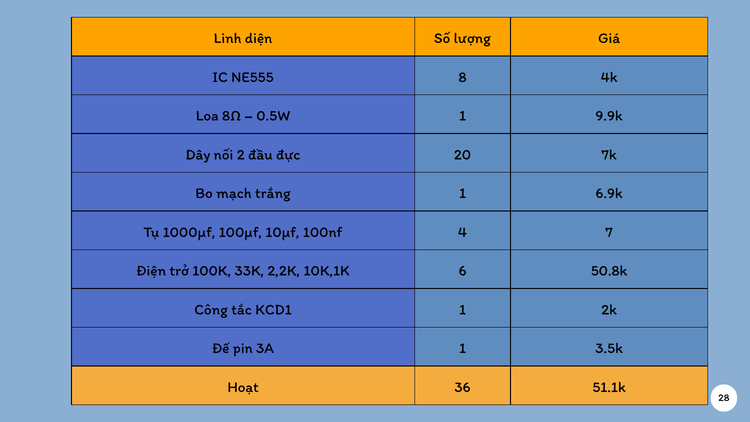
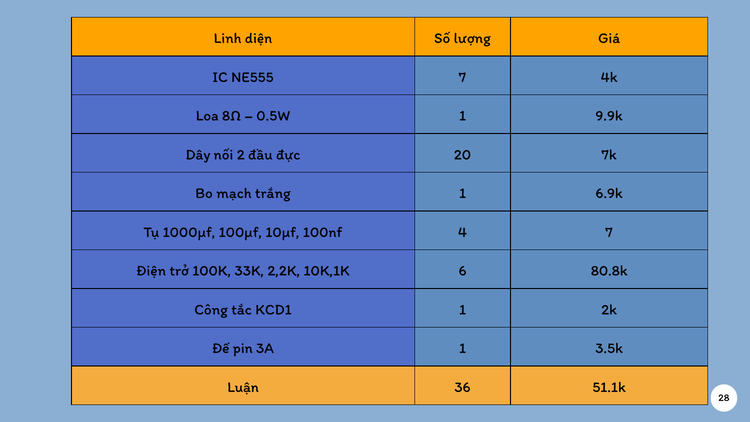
NE555 8: 8 -> 7
50.8k: 50.8k -> 80.8k
Hoạt: Hoạt -> Luận
